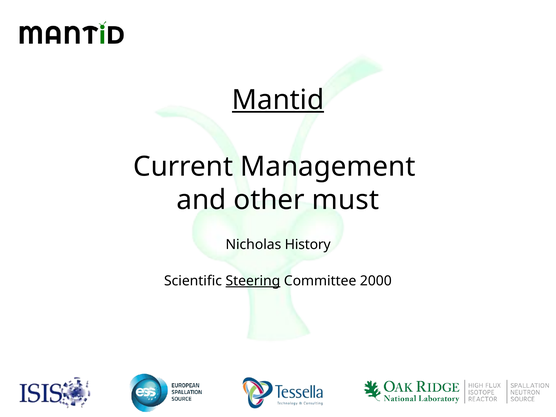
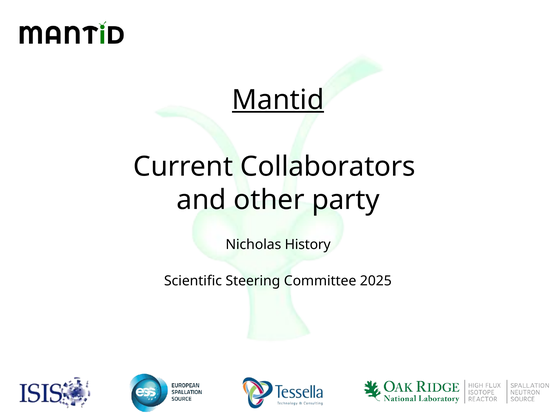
Management: Management -> Collaborators
must: must -> party
Steering underline: present -> none
2000: 2000 -> 2025
